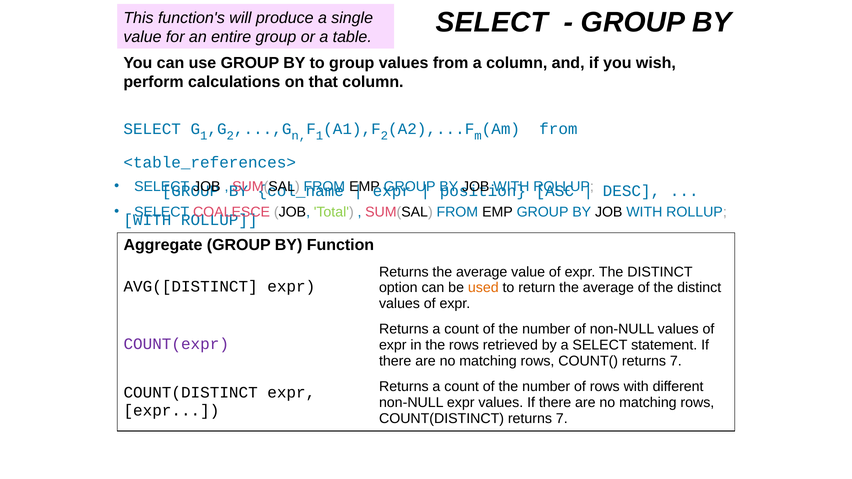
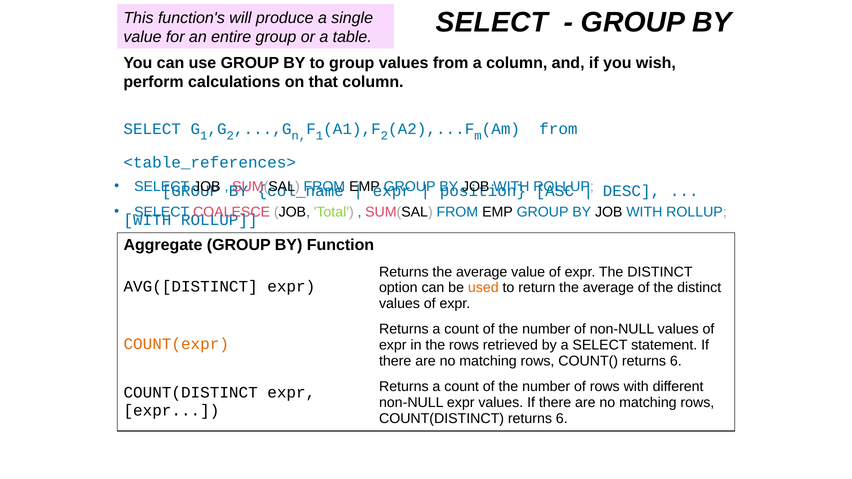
COUNT(expr colour: purple -> orange
COUNT( returns 7: 7 -> 6
COUNT(DISTINCT returns 7: 7 -> 6
